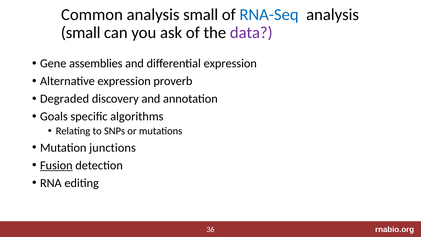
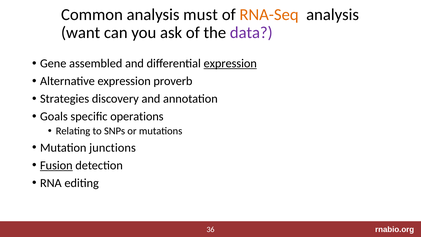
Common analysis small: small -> must
RNA-Seq colour: blue -> orange
small at (81, 33): small -> want
assemblies: assemblies -> assembled
expression at (230, 63) underline: none -> present
Degraded: Degraded -> Strategies
algorithms: algorithms -> operations
